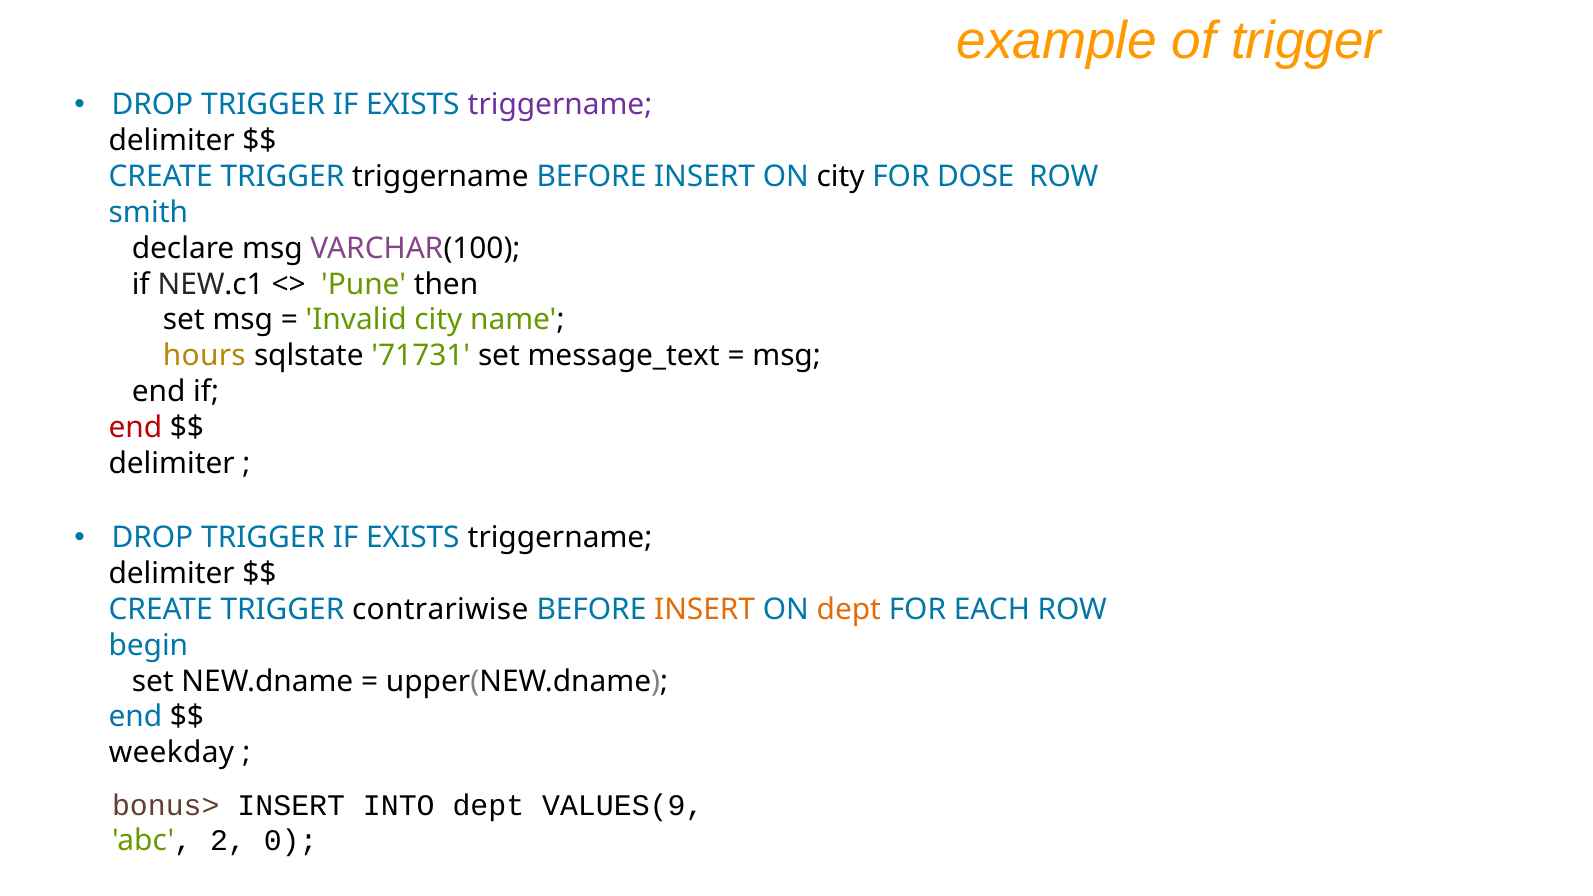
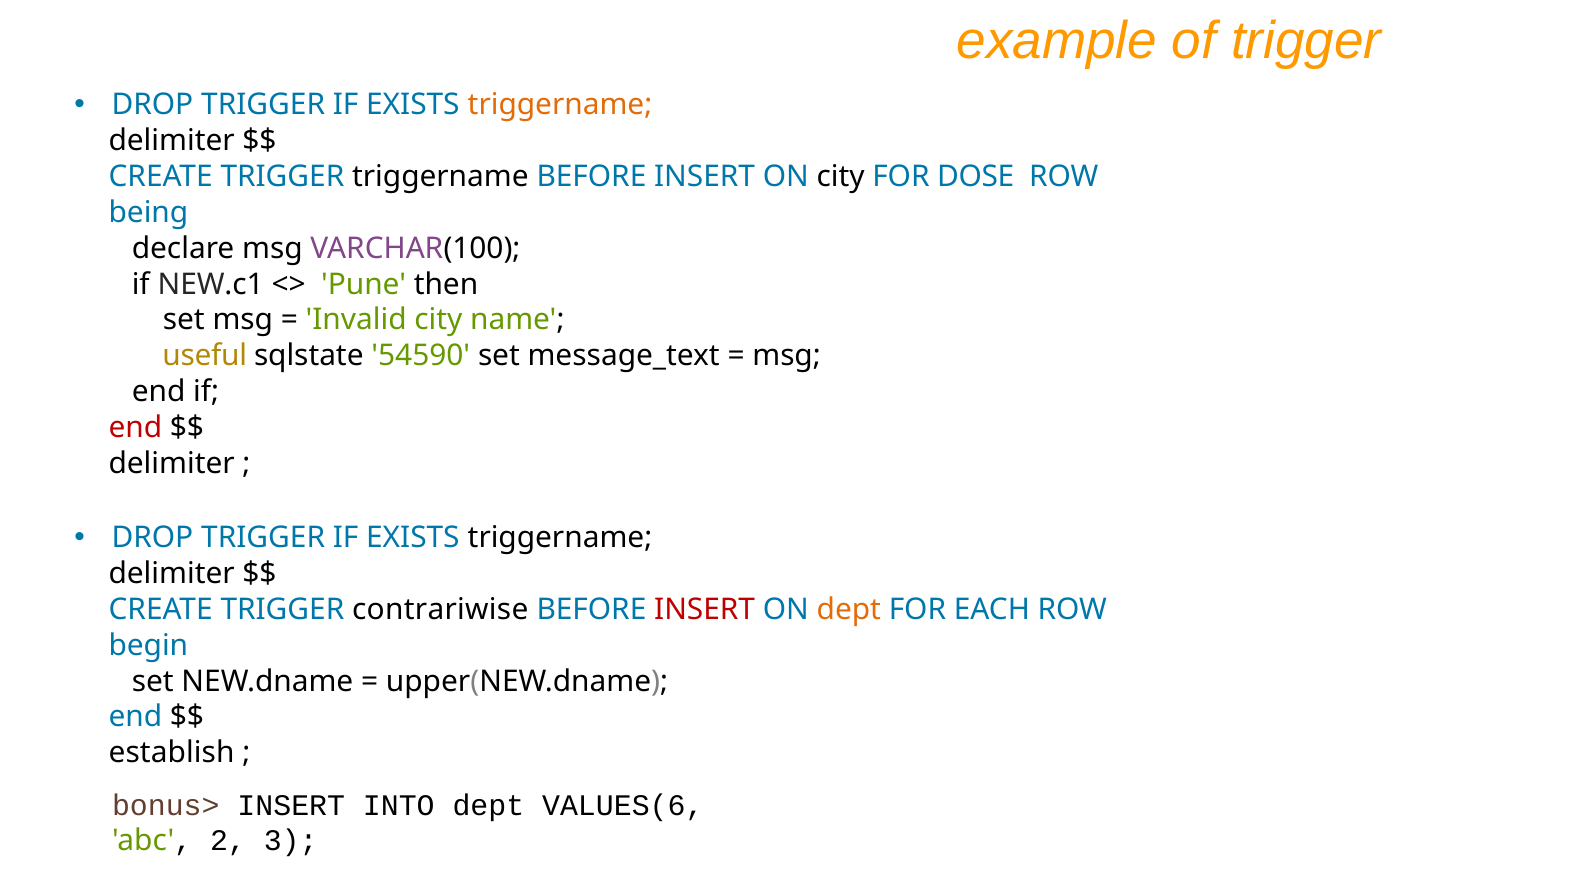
triggername at (560, 105) colour: purple -> orange
smith: smith -> being
hours: hours -> useful
71731: 71731 -> 54590
INSERT at (705, 610) colour: orange -> red
weekday: weekday -> establish
VALUES(9: VALUES(9 -> VALUES(6
0: 0 -> 3
